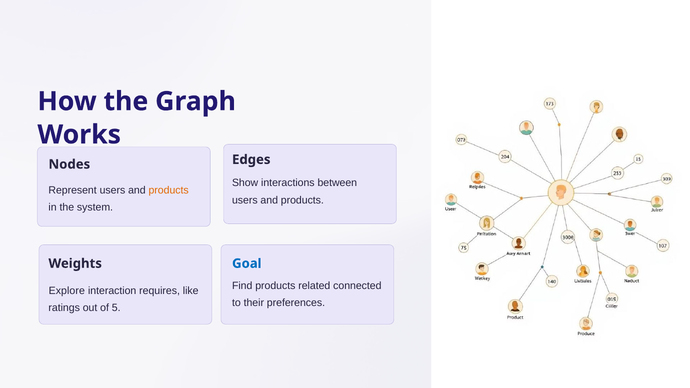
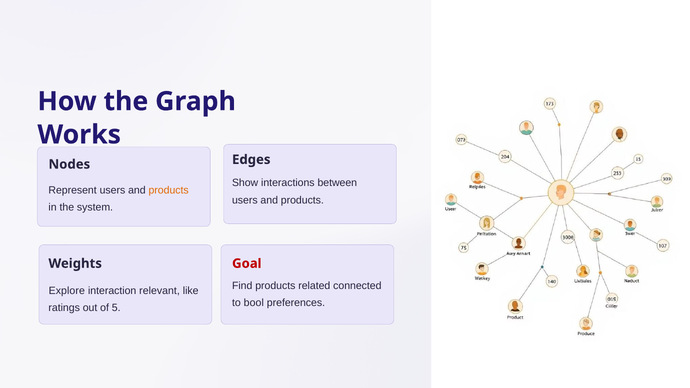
Goal colour: blue -> red
requires: requires -> relevant
their: their -> bool
